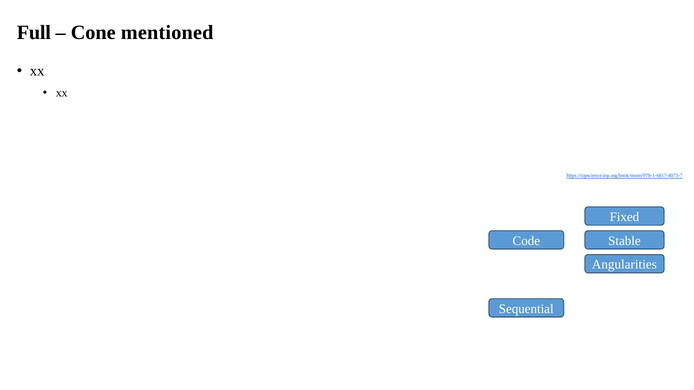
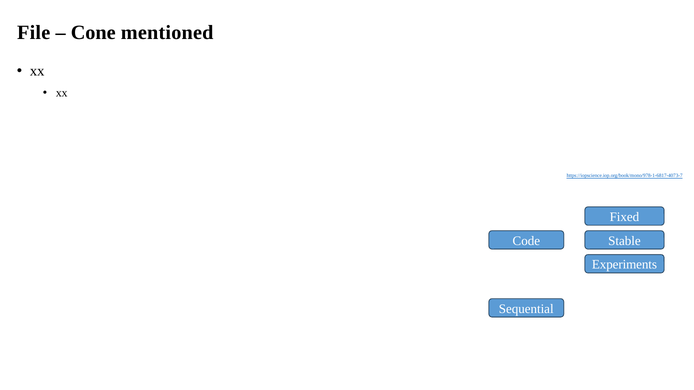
Full: Full -> File
Angularities: Angularities -> Experiments
